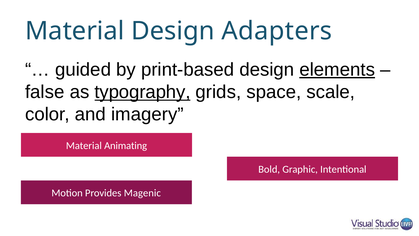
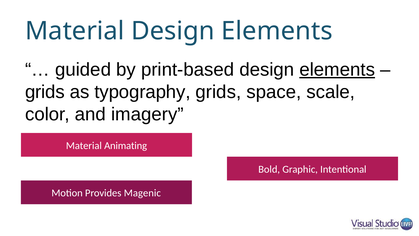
Material Design Adapters: Adapters -> Elements
false at (45, 92): false -> grids
typography underline: present -> none
